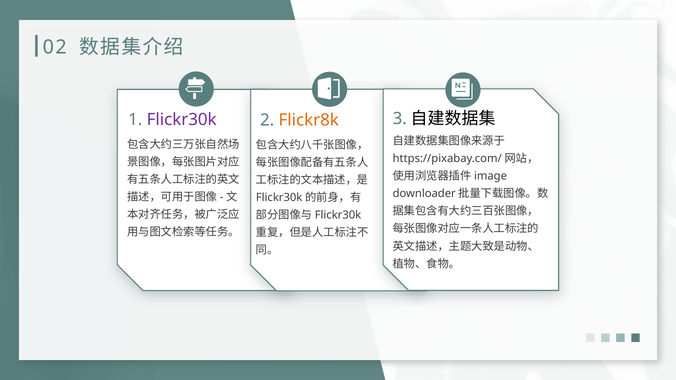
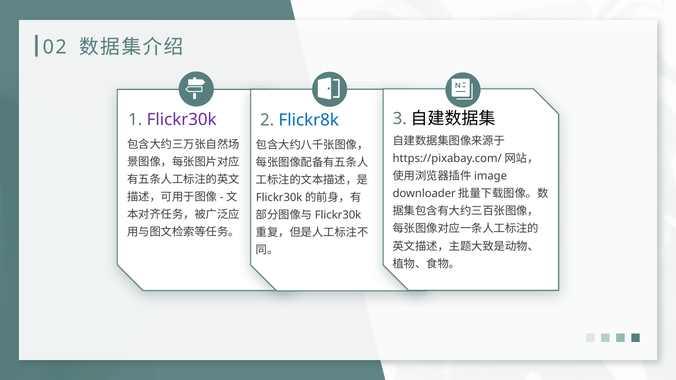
Flickr8k colour: orange -> blue
